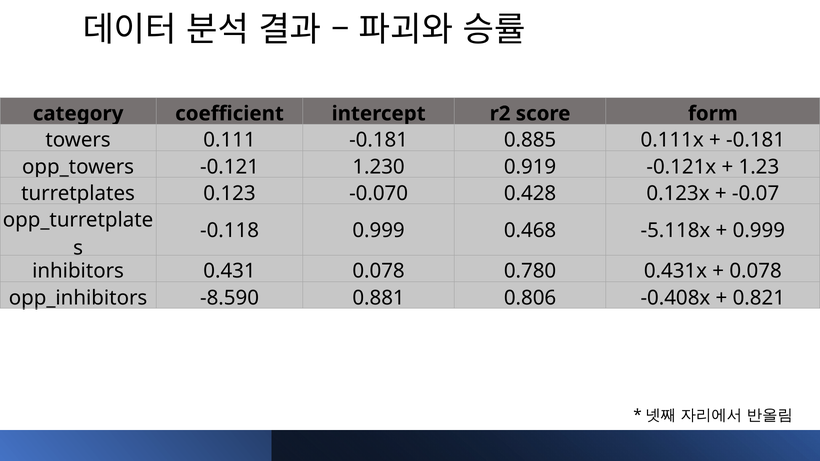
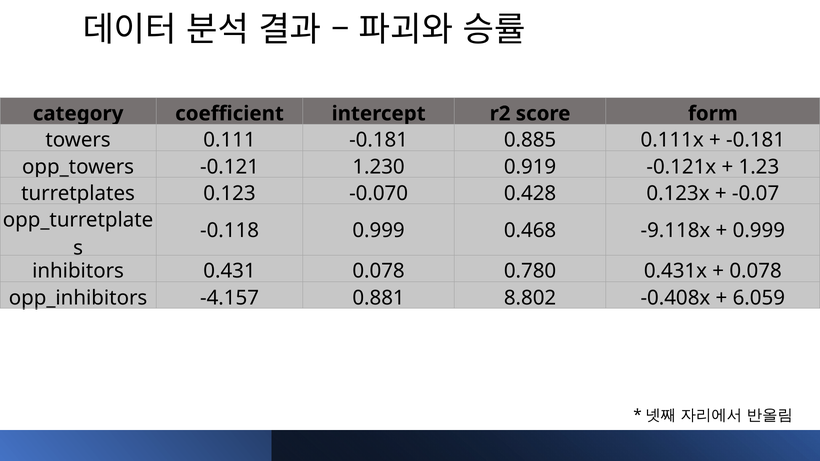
-5.118x: -5.118x -> -9.118x
-8.590: -8.590 -> -4.157
0.806: 0.806 -> 8.802
0.821: 0.821 -> 6.059
